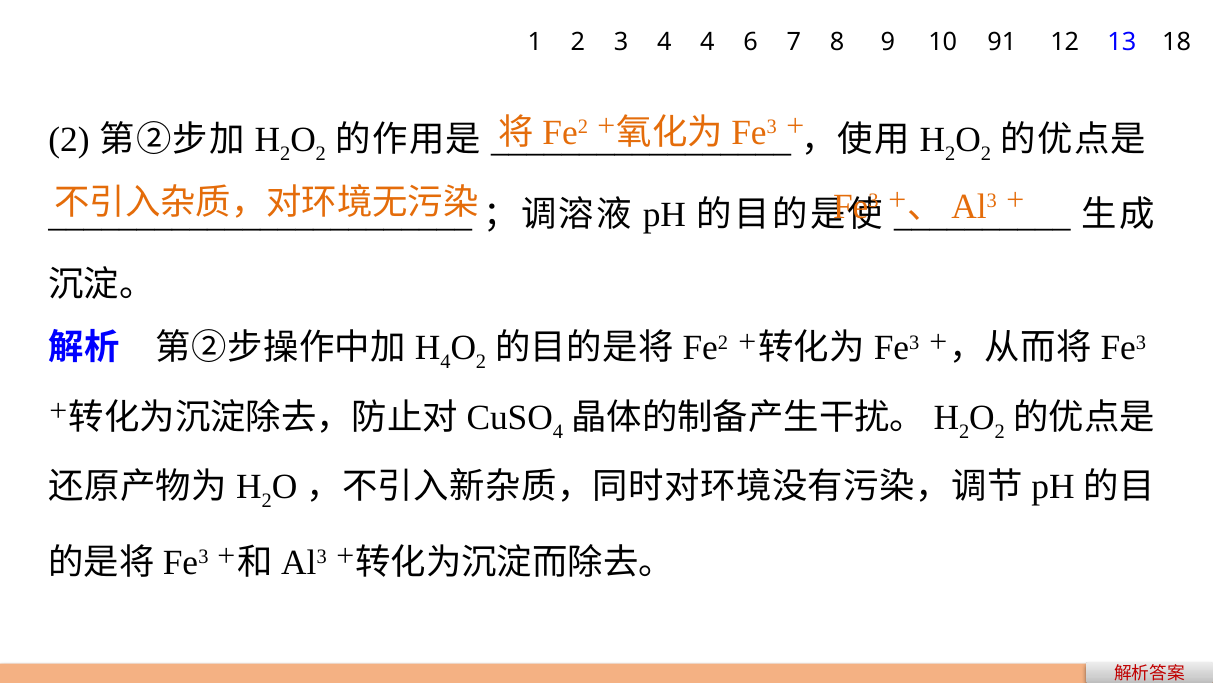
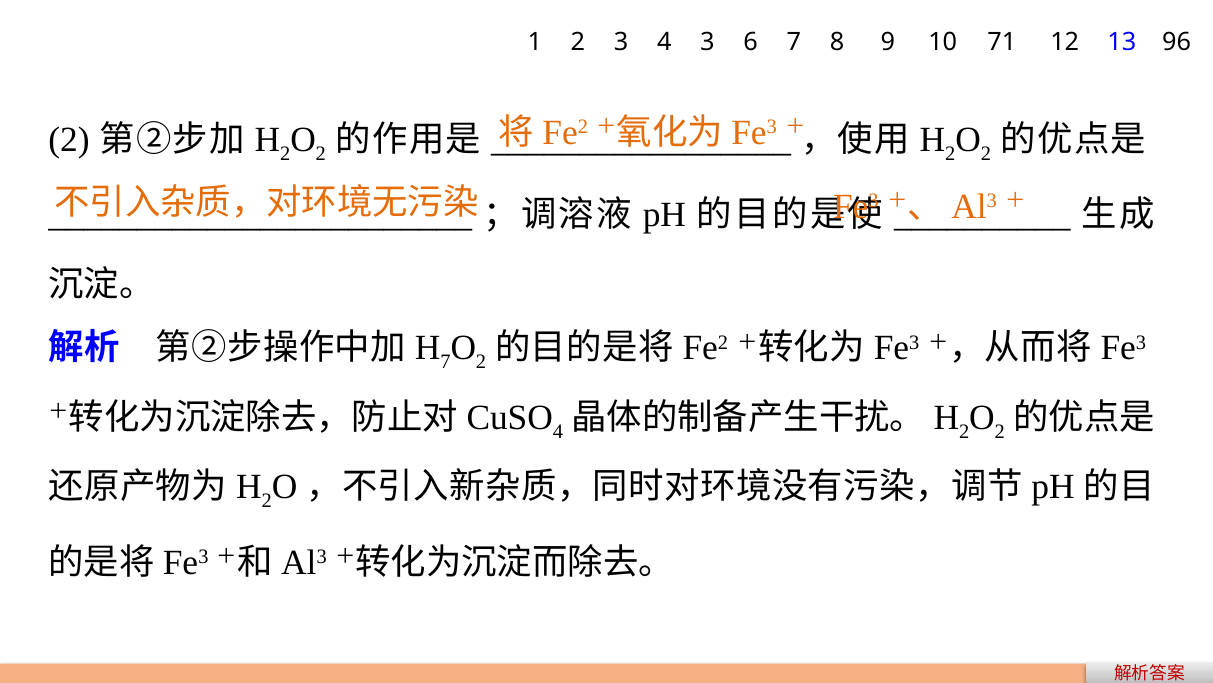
4 4: 4 -> 3
91: 91 -> 71
18: 18 -> 96
4 at (445, 362): 4 -> 7
